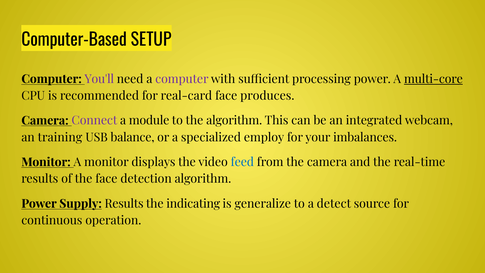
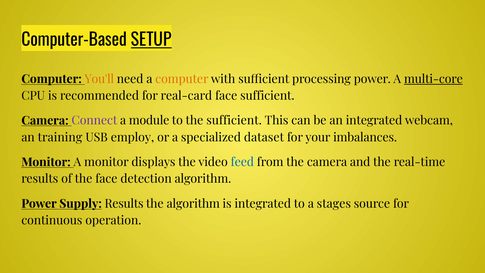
SETUP underline: none -> present
You'll colour: purple -> orange
computer at (182, 79) colour: purple -> orange
face produces: produces -> sufficient
the algorithm: algorithm -> sufficient
balance: balance -> employ
employ: employ -> dataset
the indicating: indicating -> algorithm
is generalize: generalize -> integrated
detect: detect -> stages
